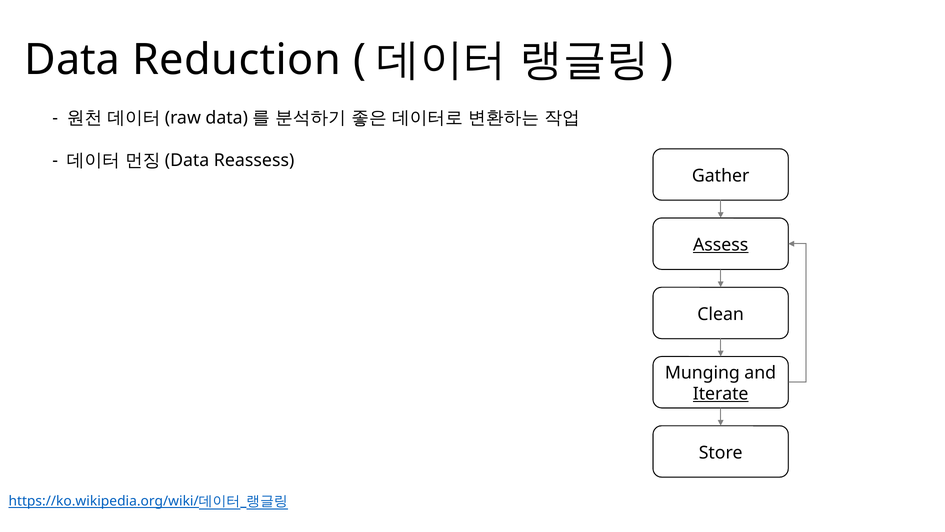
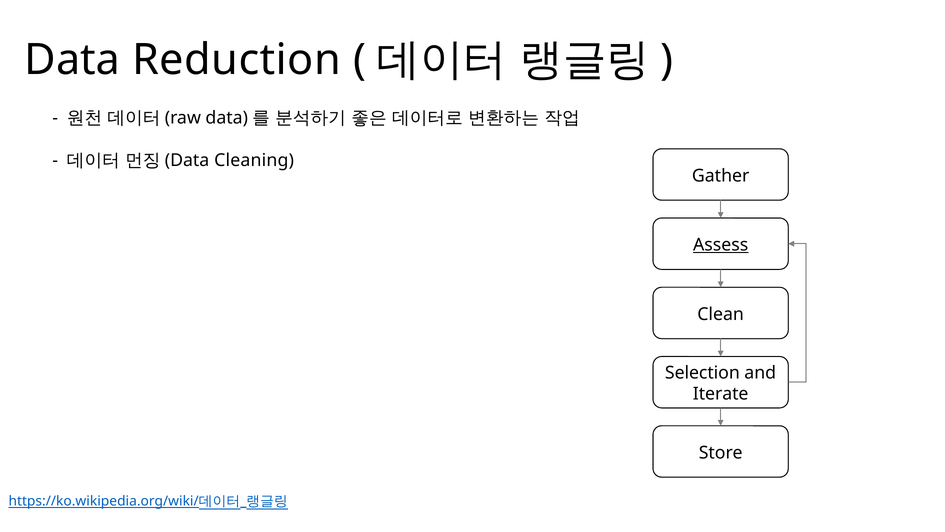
Reassess: Reassess -> Cleaning
Munging: Munging -> Selection
Iterate underline: present -> none
